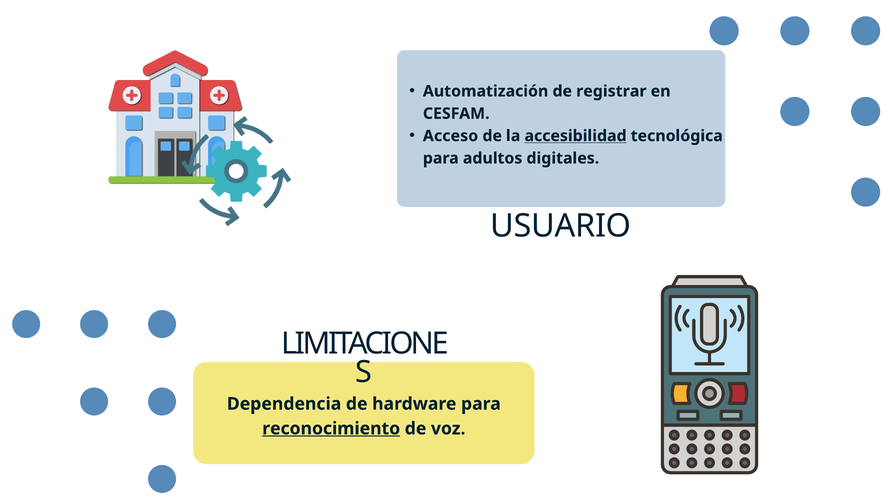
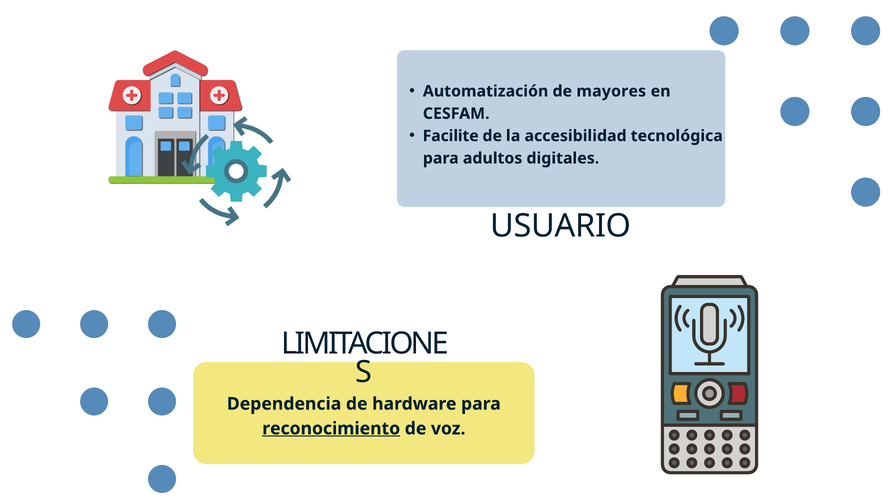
registrar: registrar -> mayores
Acceso: Acceso -> Facilite
accesibilidad underline: present -> none
